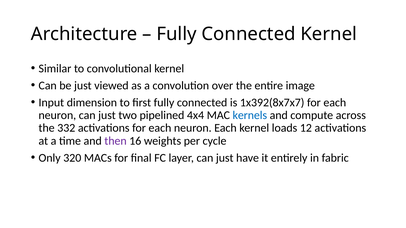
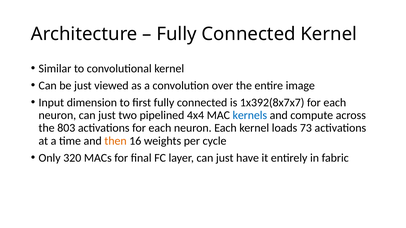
332: 332 -> 803
12: 12 -> 73
then colour: purple -> orange
